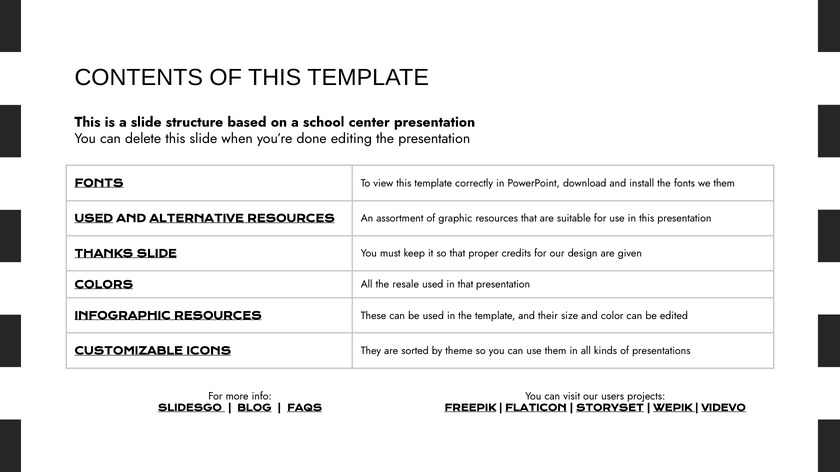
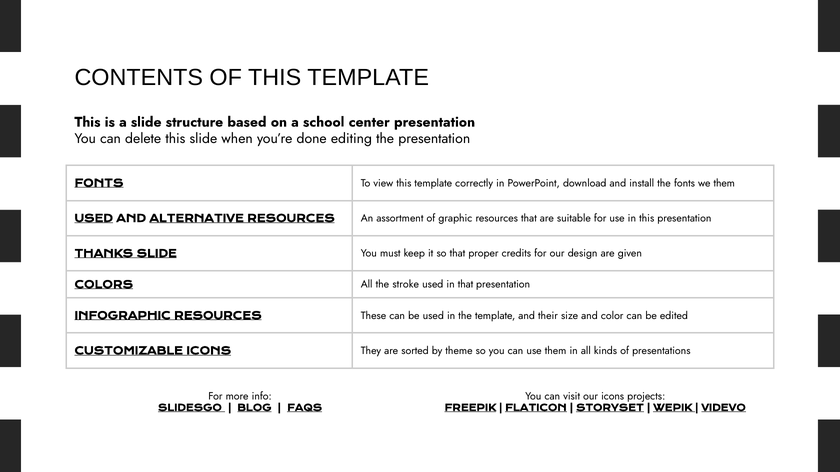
resale: resale -> stroke
our users: users -> icons
